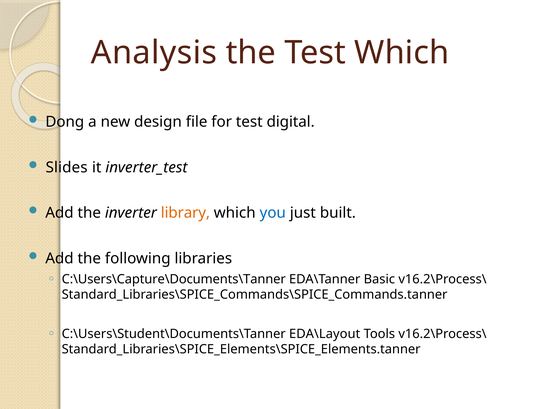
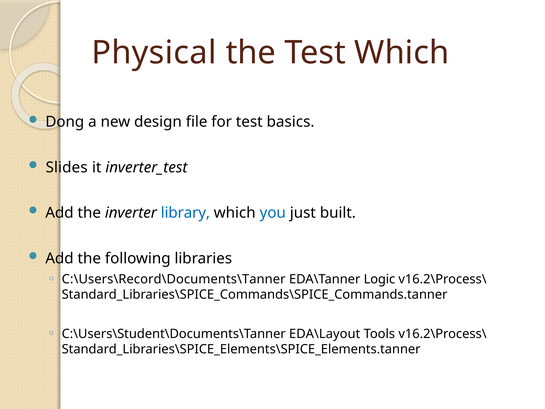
Analysis: Analysis -> Physical
digital: digital -> basics
library colour: orange -> blue
C:\Users\Capture\Documents\Tanner: C:\Users\Capture\Documents\Tanner -> C:\Users\Record\Documents\Tanner
Basic: Basic -> Logic
